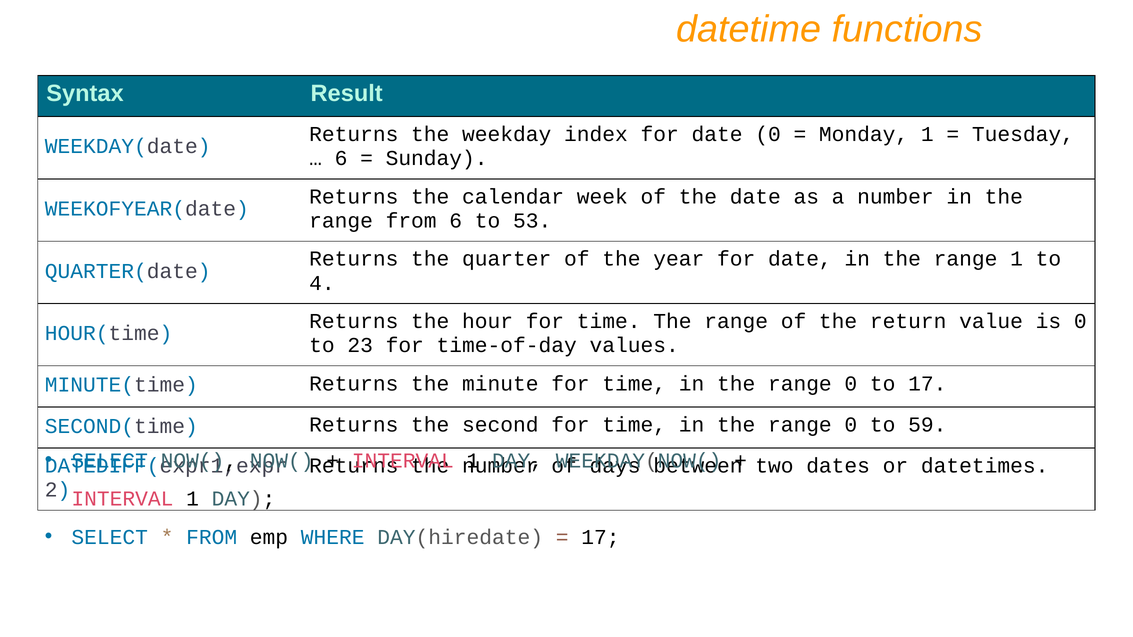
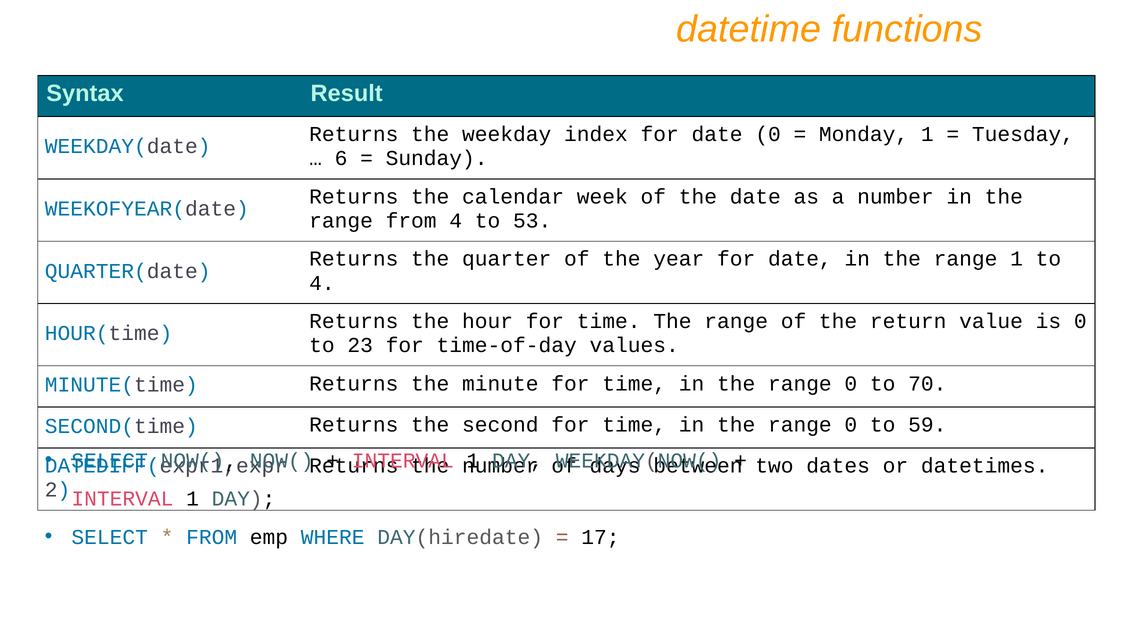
from 6: 6 -> 4
to 17: 17 -> 70
